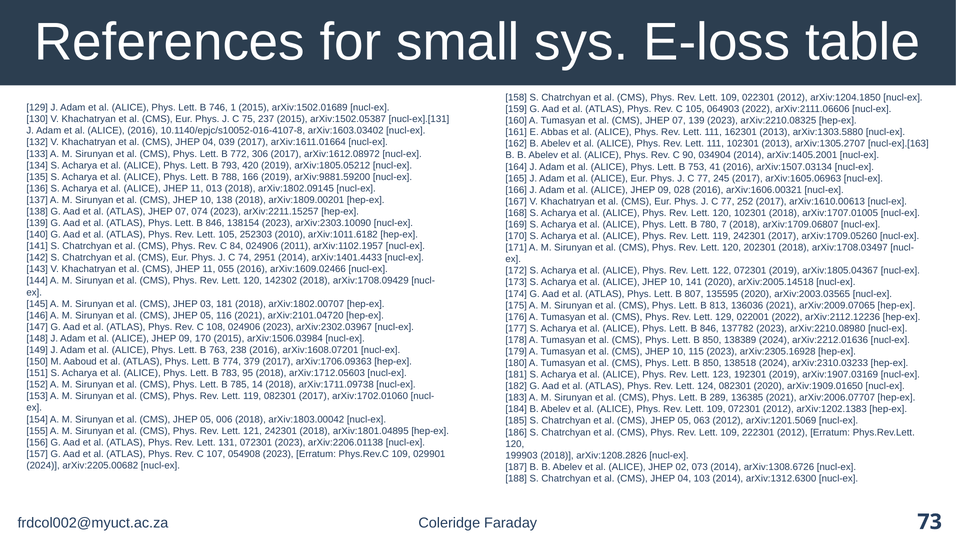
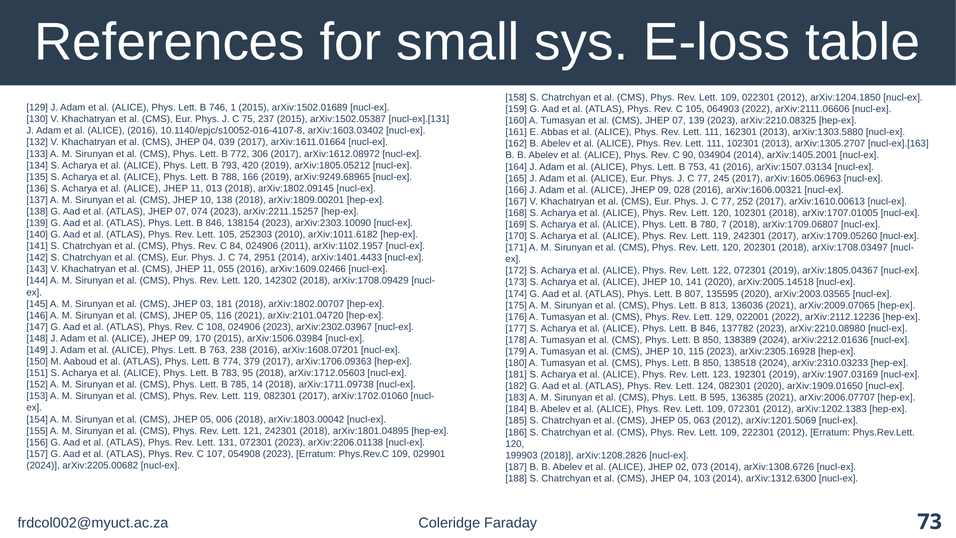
arXiv:9881.59200: arXiv:9881.59200 -> arXiv:9249.68965
289: 289 -> 595
